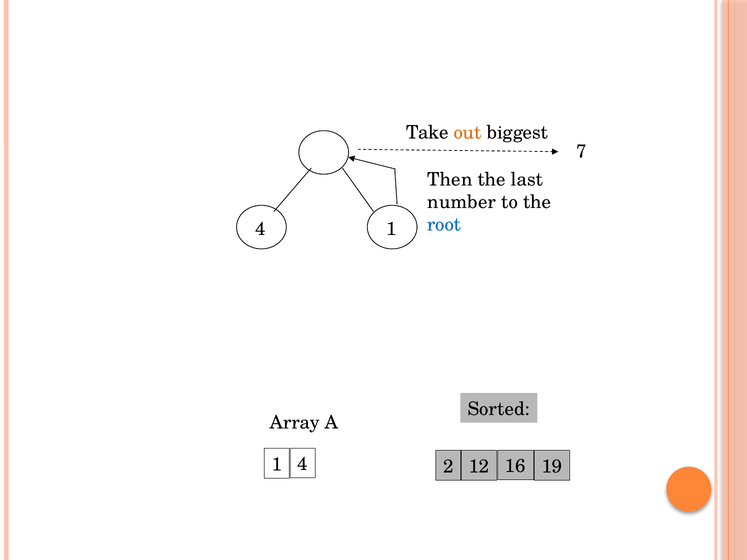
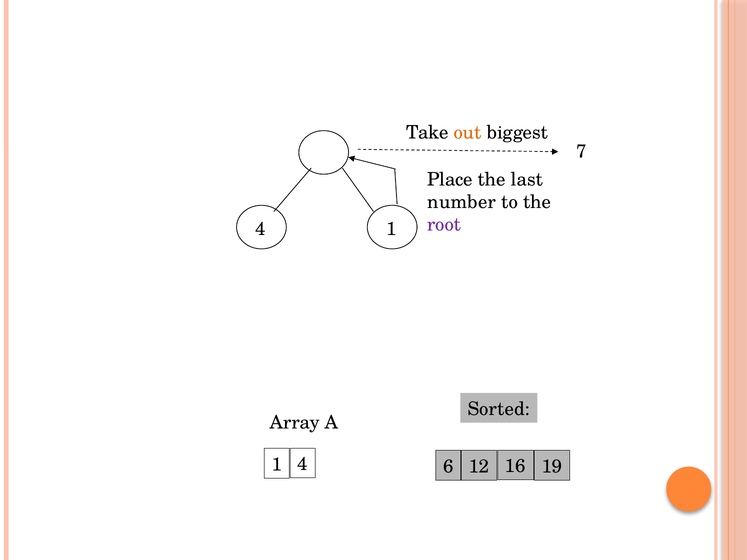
Then: Then -> Place
root colour: blue -> purple
2: 2 -> 6
